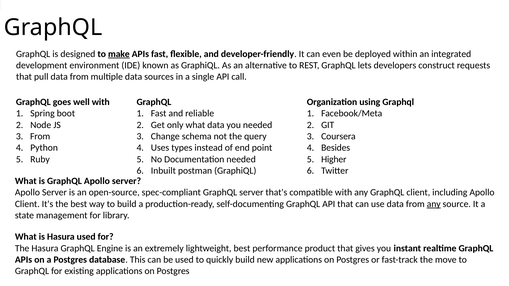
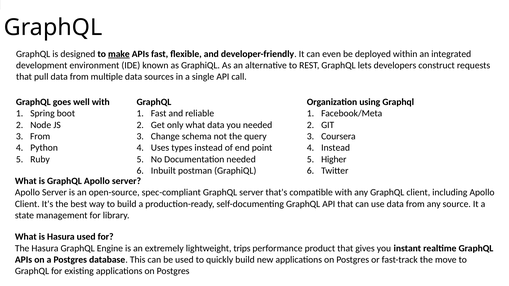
Besides at (336, 148): Besides -> Instead
any at (434, 204) underline: present -> none
lightweight best: best -> trips
